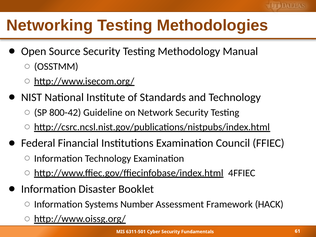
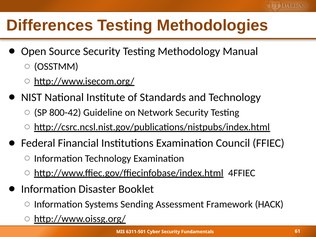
Networking: Networking -> Differences
Number: Number -> Sending
